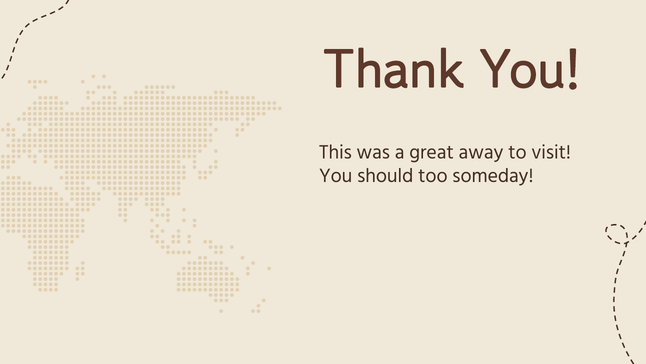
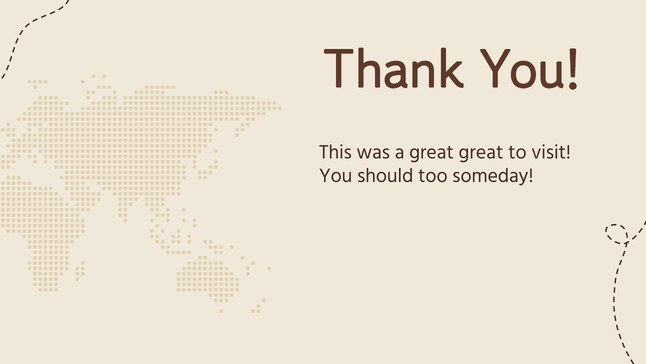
great away: away -> great
